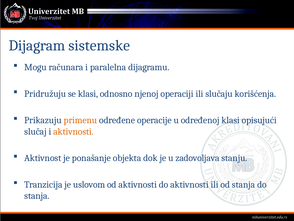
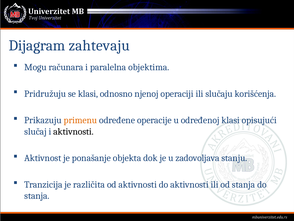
sistemske: sistemske -> zahtevaju
dijagramu: dijagramu -> objektima
aktivnosti at (74, 131) colour: orange -> black
uslovom: uslovom -> različita
